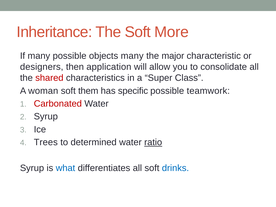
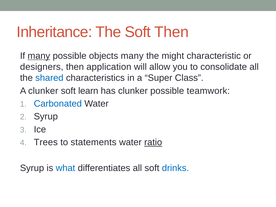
Soft More: More -> Then
many at (39, 56) underline: none -> present
major: major -> might
shared colour: red -> blue
A woman: woman -> clunker
them: them -> learn
has specific: specific -> clunker
Carbonated colour: red -> blue
determined: determined -> statements
